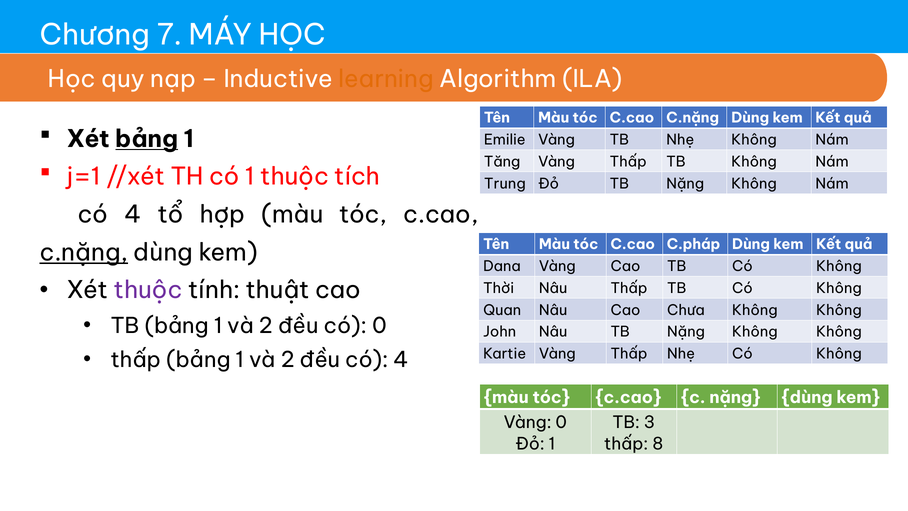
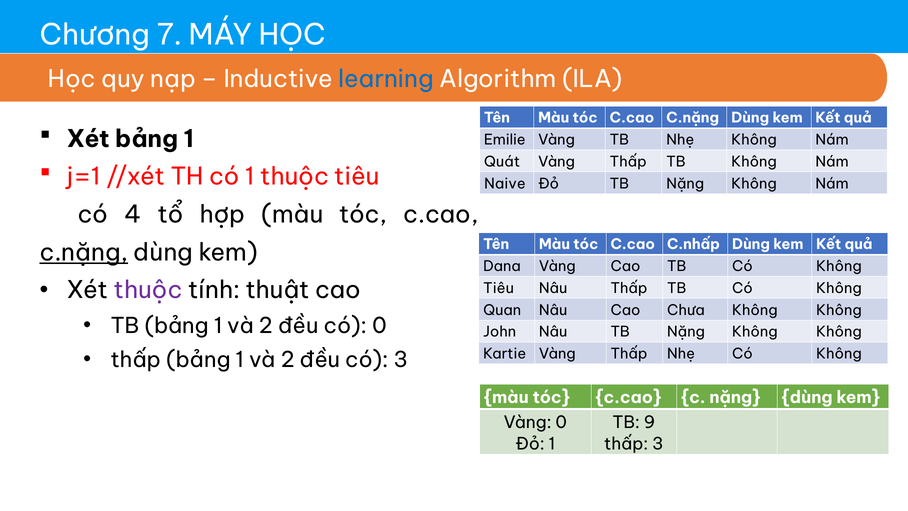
learning colour: orange -> blue
bảng at (147, 139) underline: present -> none
Tăng: Tăng -> Quát
thuộc tích: tích -> tiêu
Trung: Trung -> Naive
C.pháp: C.pháp -> C.nhấp
Thời at (499, 288): Thời -> Tiêu
đều có 4: 4 -> 3
3: 3 -> 9
thấp 8: 8 -> 3
